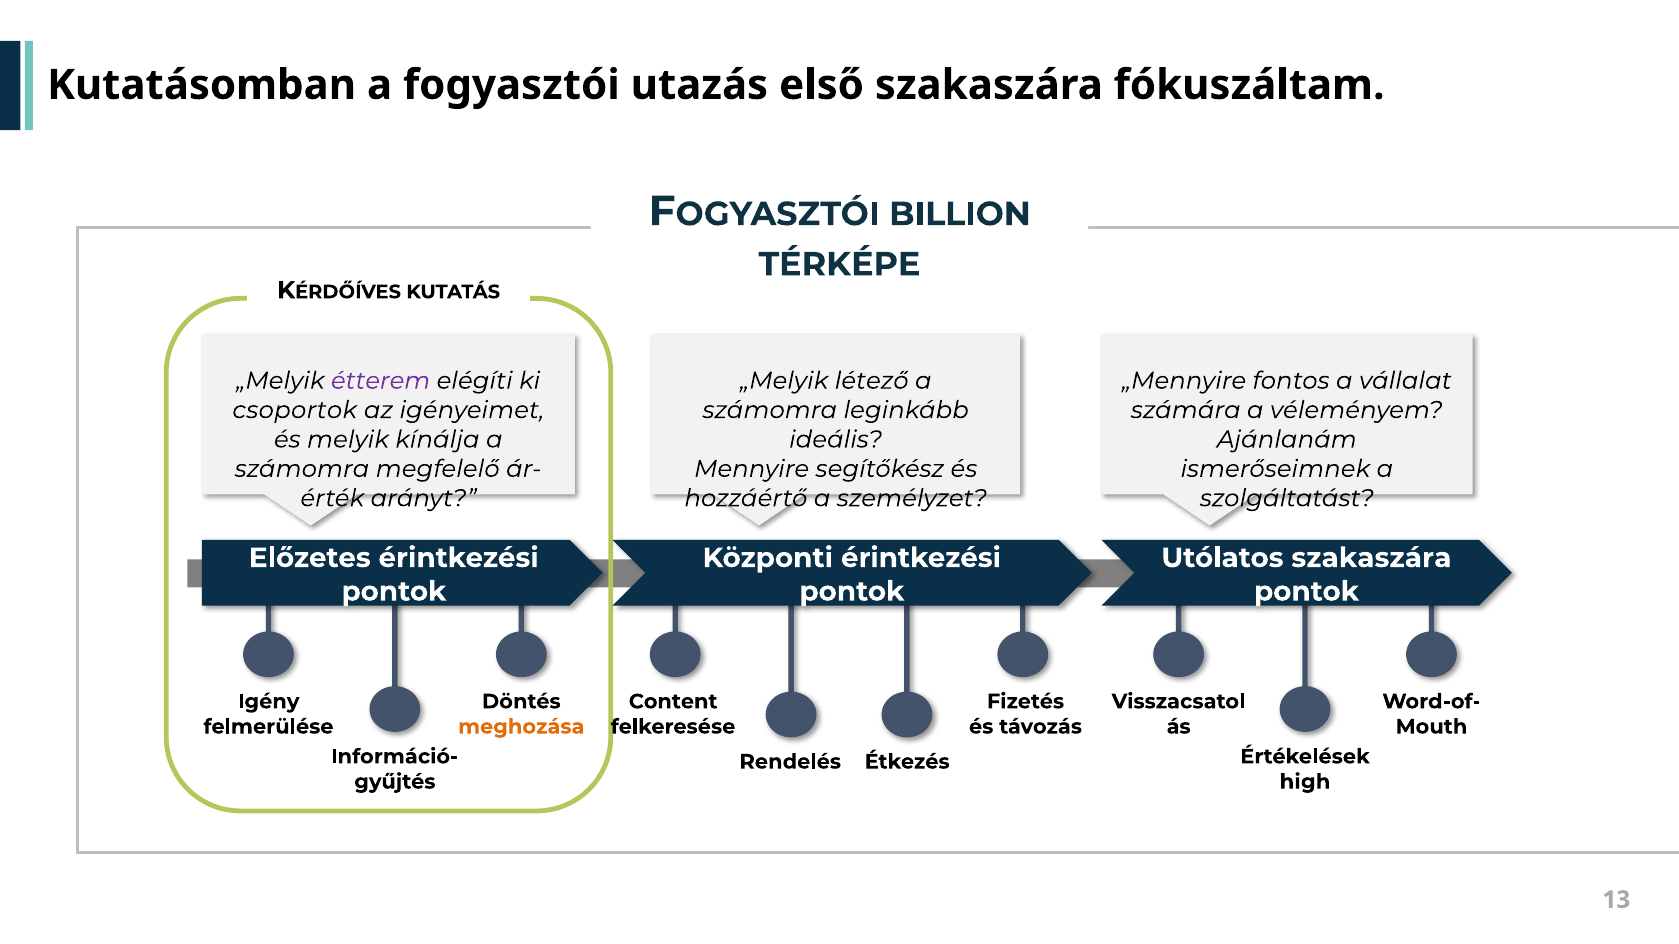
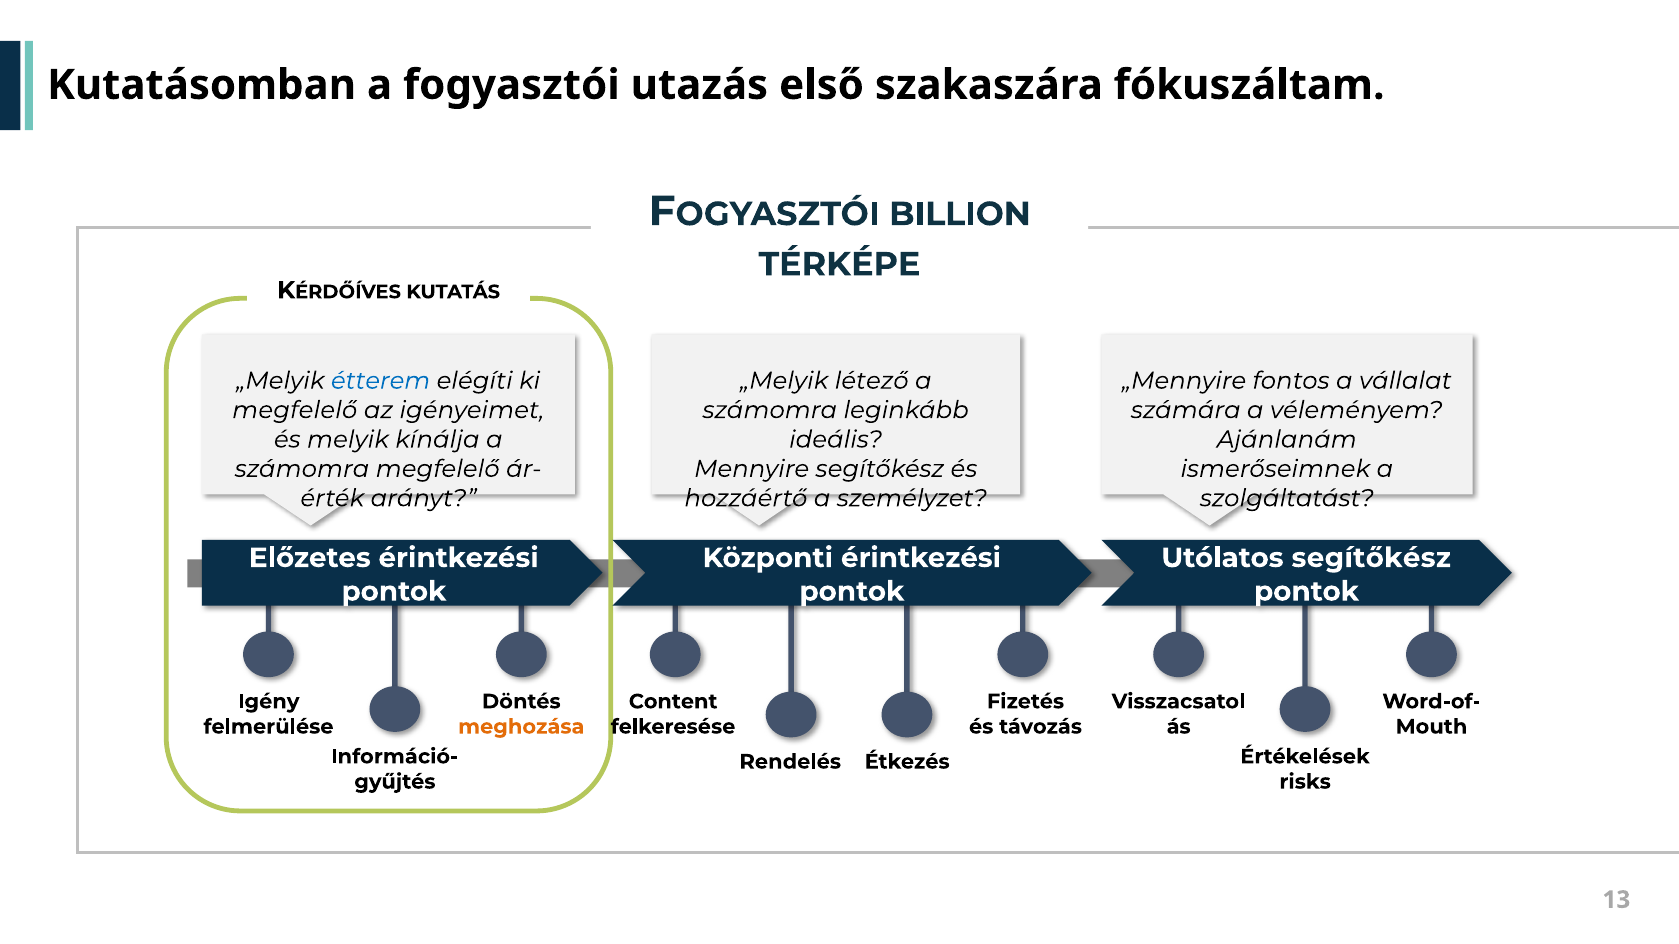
étterem colour: purple -> blue
csoportok at (295, 410): csoportok -> megfelelő
Utólatos szakaszára: szakaszára -> segítőkész
high: high -> risks
